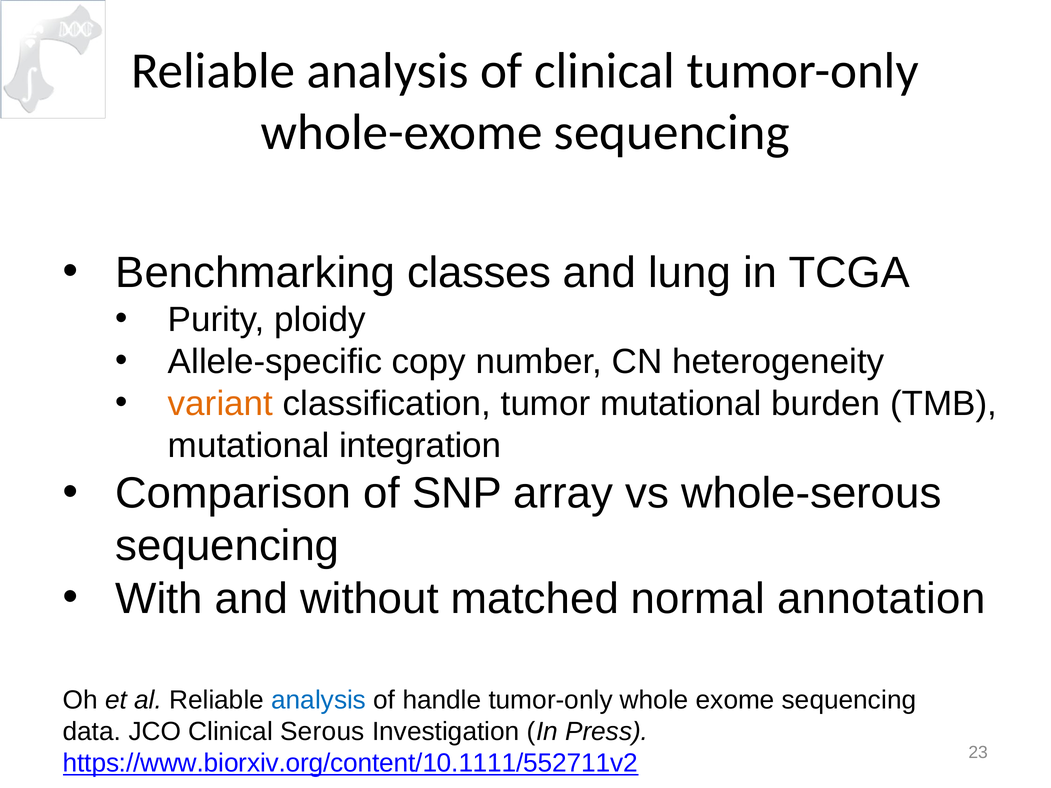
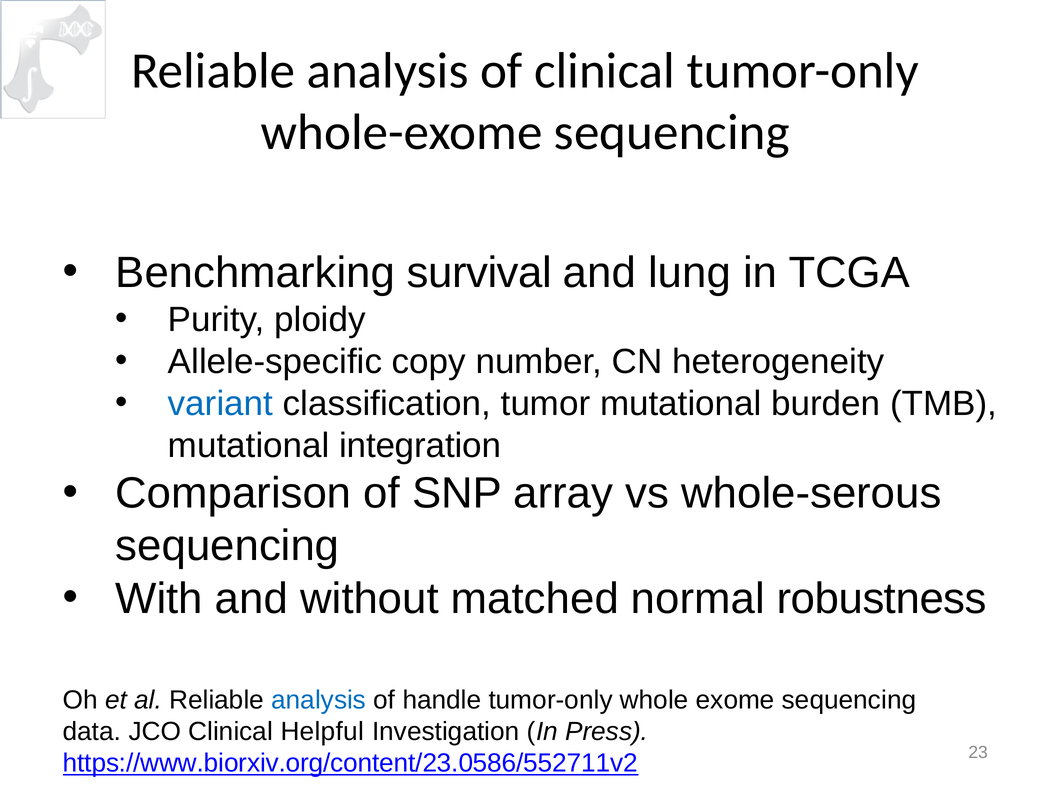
classes: classes -> survival
variant colour: orange -> blue
annotation: annotation -> robustness
Serous: Serous -> Helpful
https://www.biorxiv.org/content/10.1111/552711v2: https://www.biorxiv.org/content/10.1111/552711v2 -> https://www.biorxiv.org/content/23.0586/552711v2
